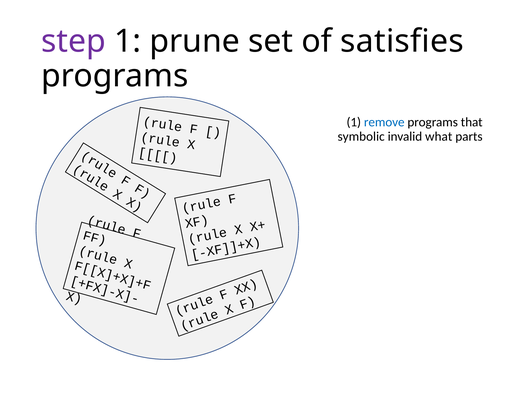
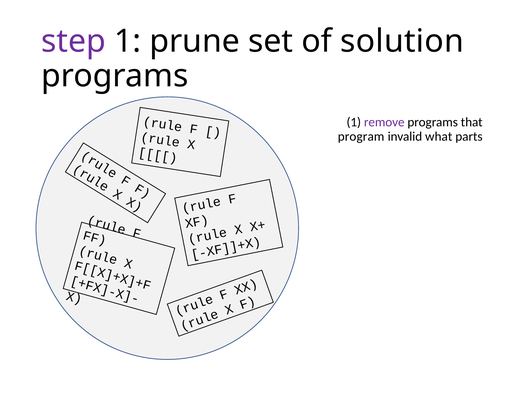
satisfies: satisfies -> solution
remove colour: blue -> purple
symbolic: symbolic -> program
